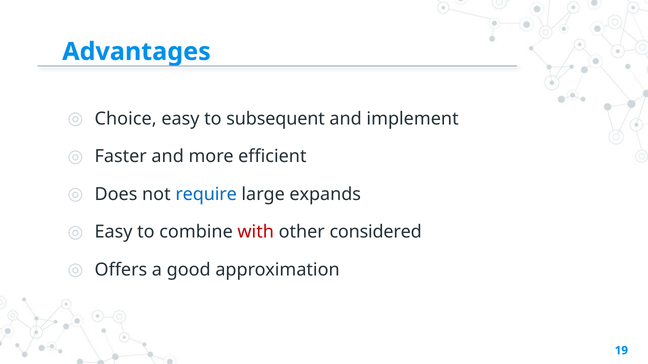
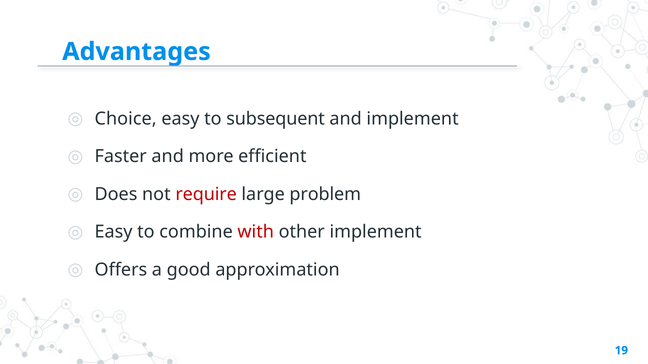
require colour: blue -> red
expands: expands -> problem
other considered: considered -> implement
